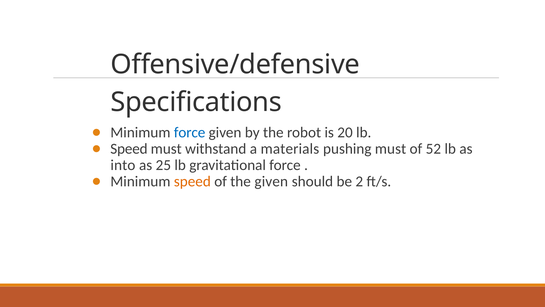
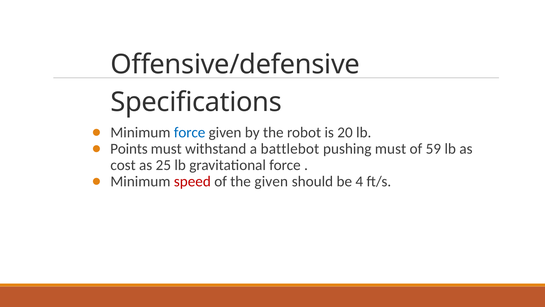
Speed at (129, 149): Speed -> Points
materials: materials -> battlebot
52: 52 -> 59
into: into -> cost
speed at (192, 181) colour: orange -> red
2: 2 -> 4
